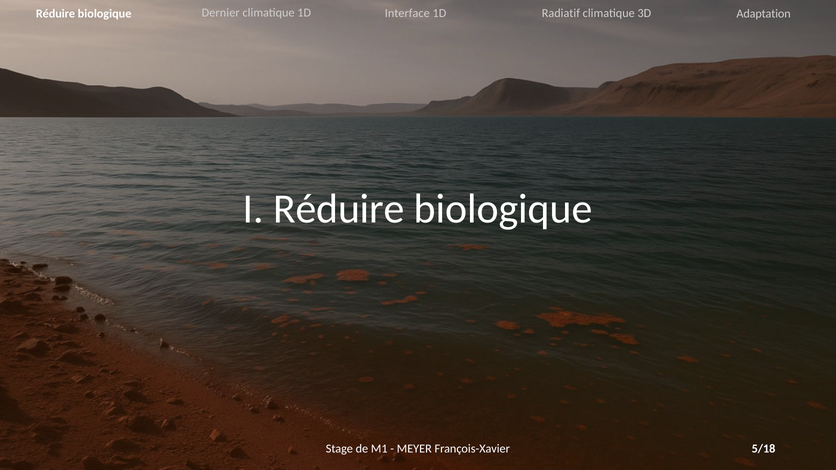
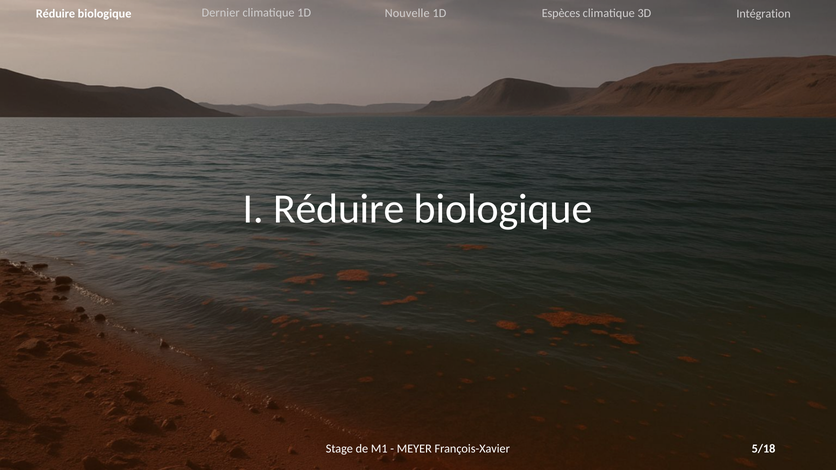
Interface: Interface -> Nouvelle
Radiatif: Radiatif -> Espèces
Adaptation: Adaptation -> Intégration
